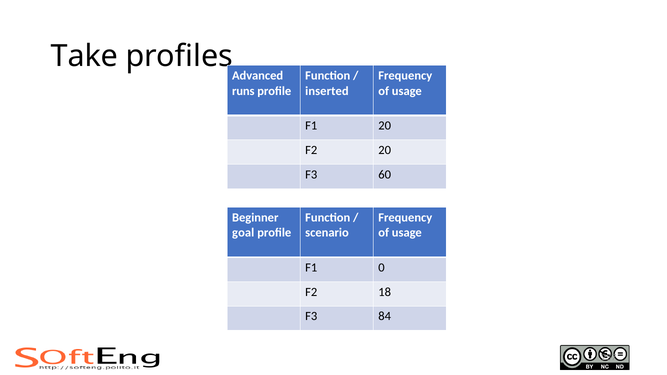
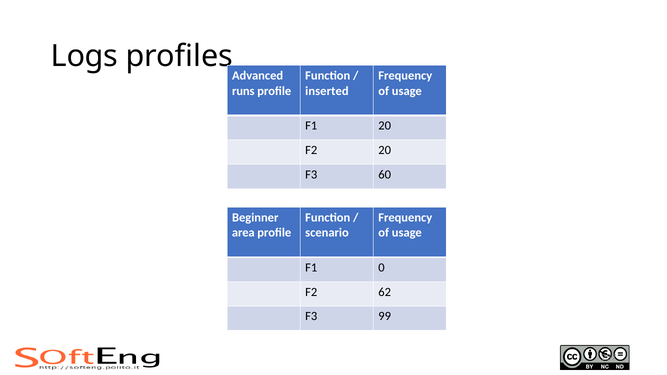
Take: Take -> Logs
goal: goal -> area
18: 18 -> 62
84: 84 -> 99
